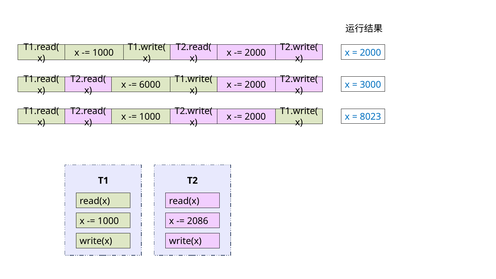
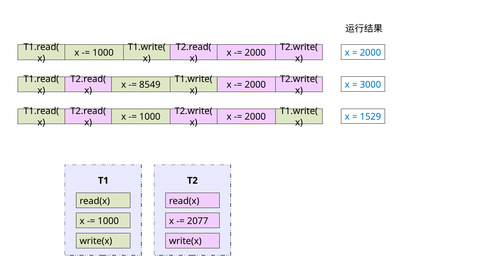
6000: 6000 -> 8549
8023: 8023 -> 1529
2086: 2086 -> 2077
